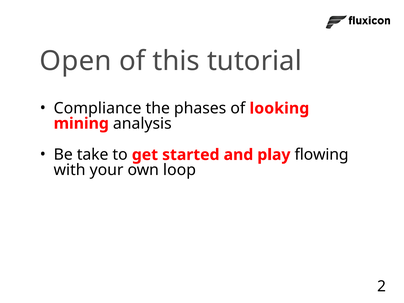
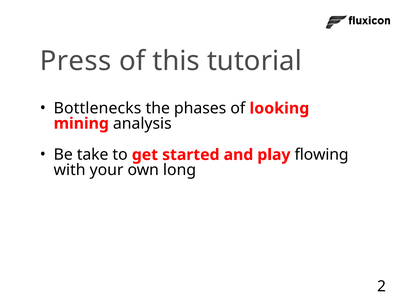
Open: Open -> Press
Compliance: Compliance -> Bottlenecks
loop: loop -> long
